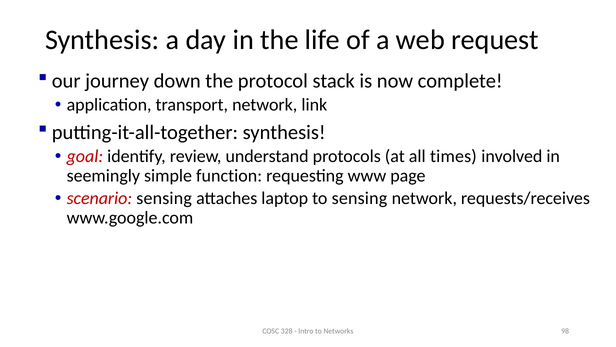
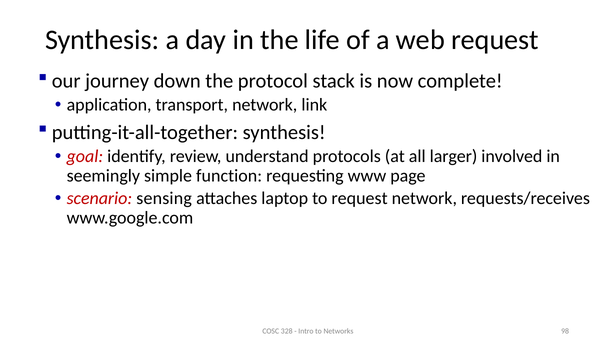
times: times -> larger
to sensing: sensing -> request
